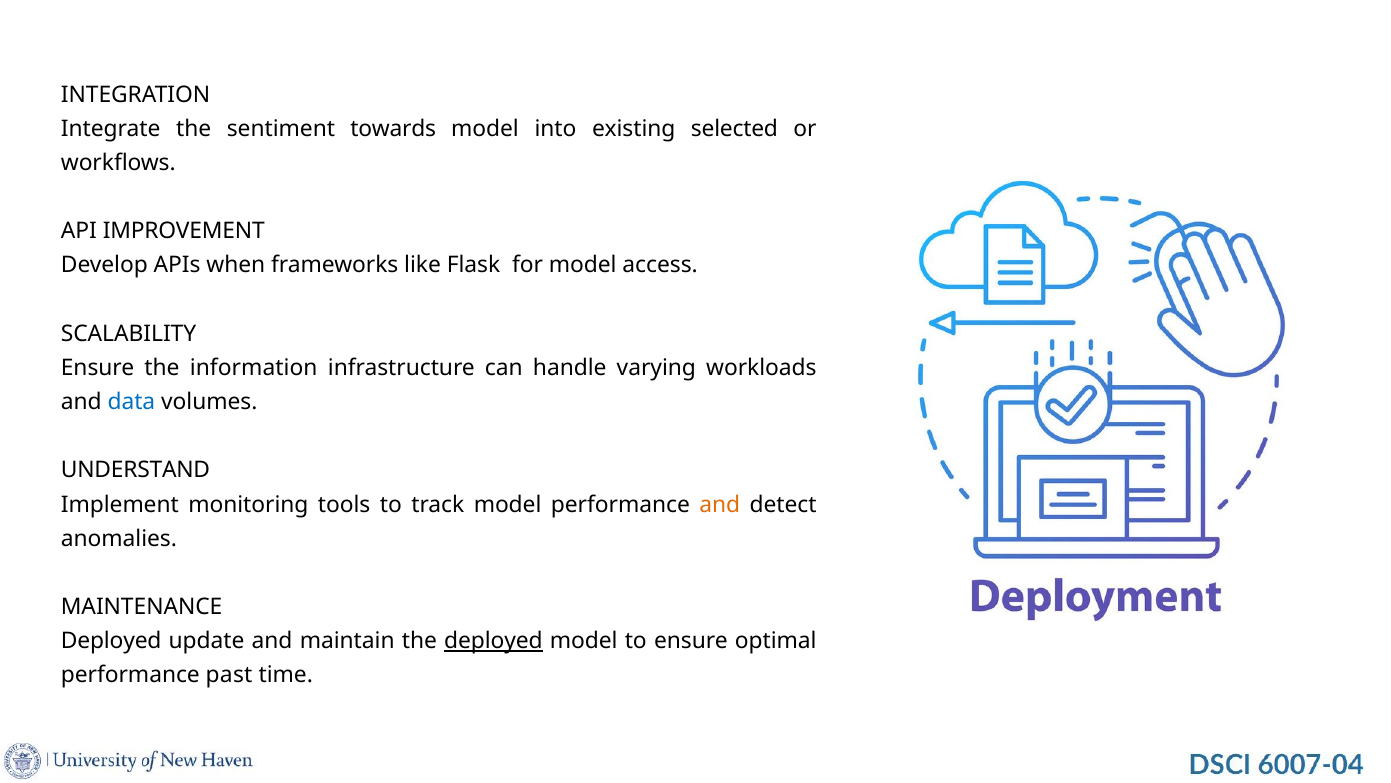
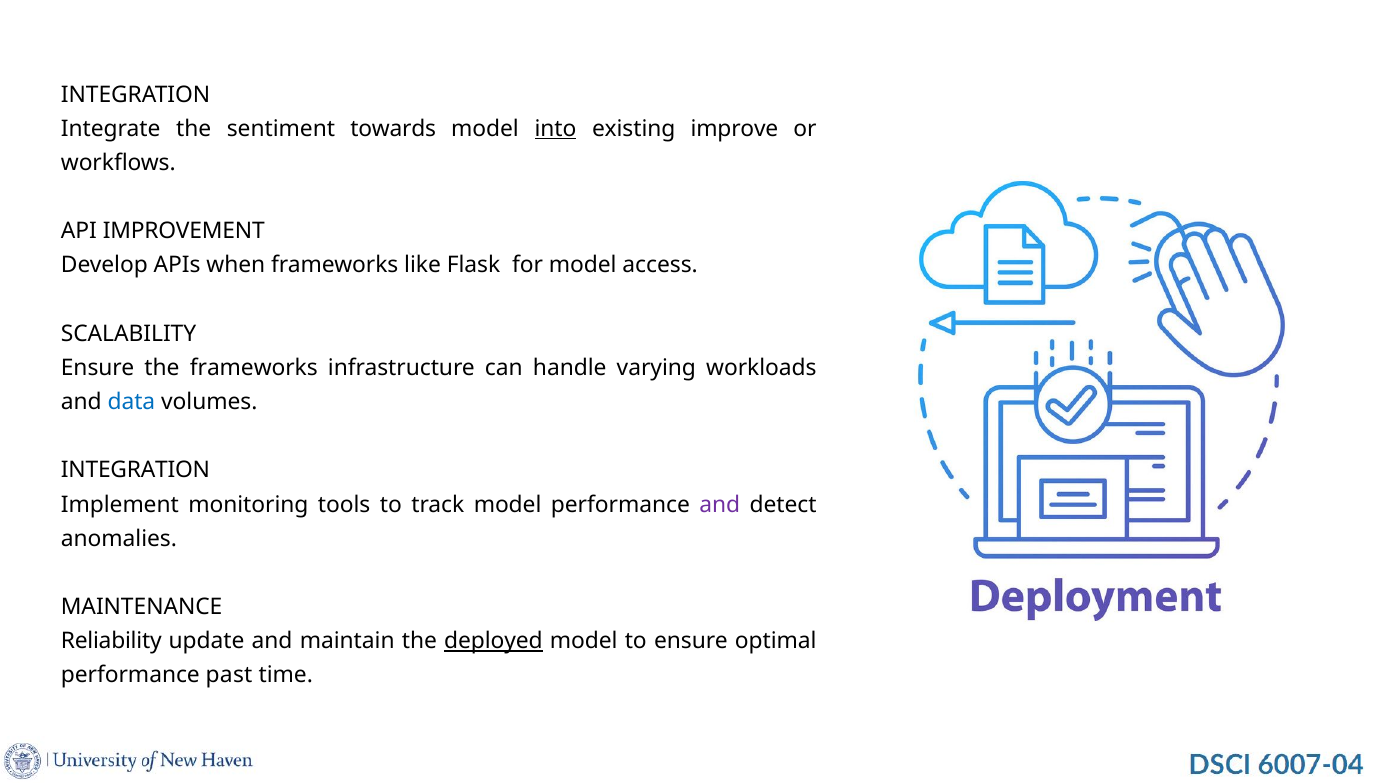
into underline: none -> present
selected: selected -> improve
the information: information -> frameworks
UNDERSTAND at (135, 470): UNDERSTAND -> INTEGRATION
and at (720, 504) colour: orange -> purple
Deployed at (111, 641): Deployed -> Reliability
